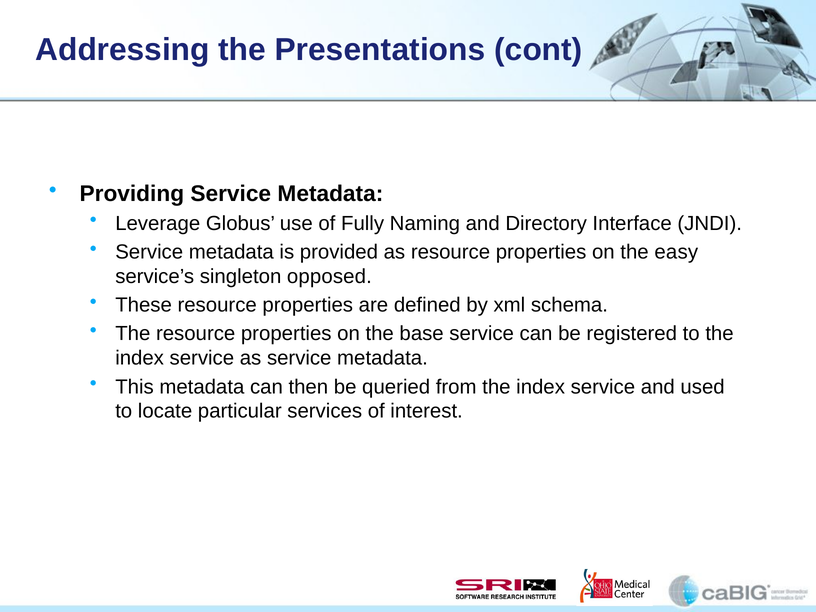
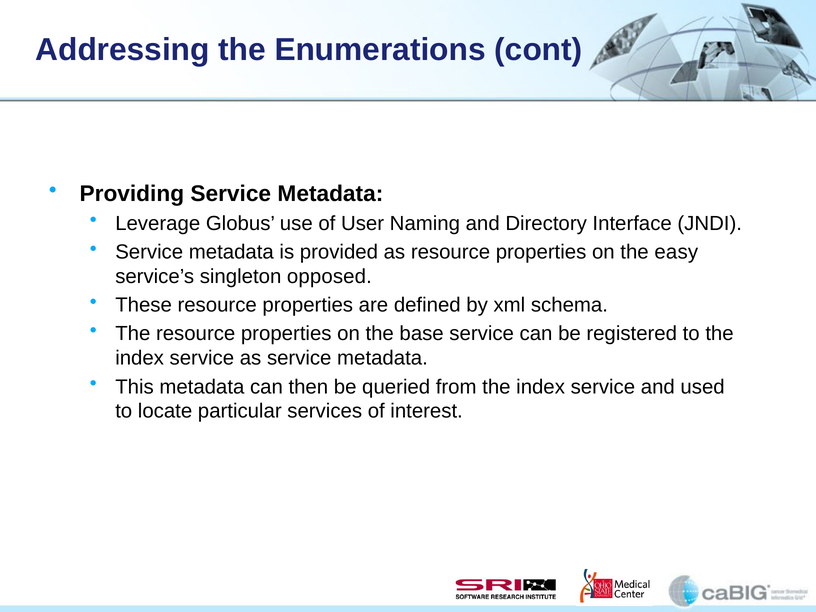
Presentations: Presentations -> Enumerations
Fully: Fully -> User
